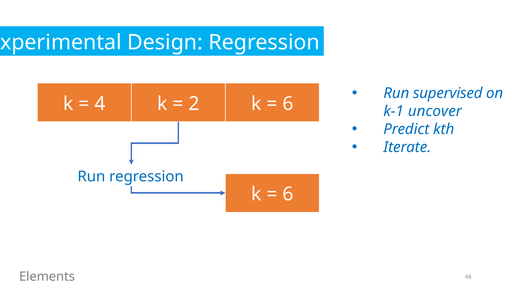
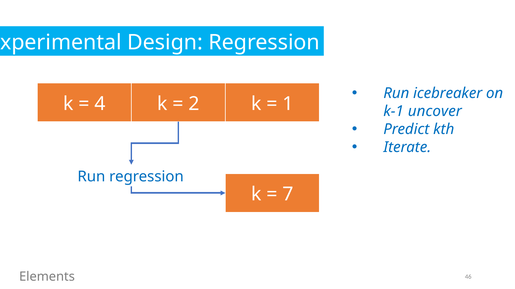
supervised: supervised -> icebreaker
6 at (288, 104): 6 -> 1
6 at (288, 195): 6 -> 7
